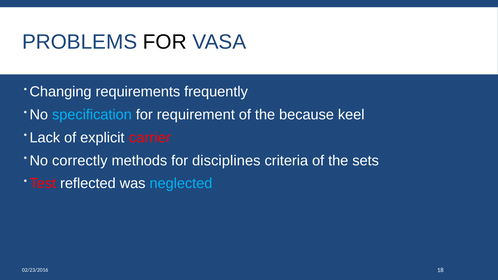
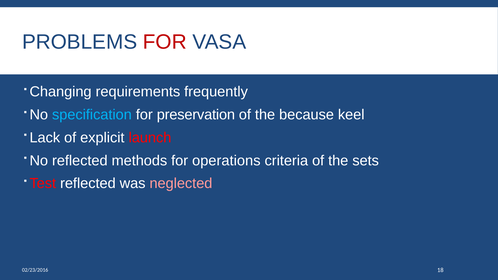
FOR at (165, 42) colour: black -> red
requirement: requirement -> preservation
carrier: carrier -> launch
correctly at (80, 161): correctly -> reflected
disciplines: disciplines -> operations
neglected colour: light blue -> pink
